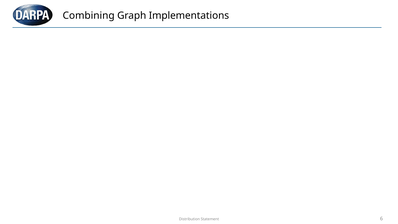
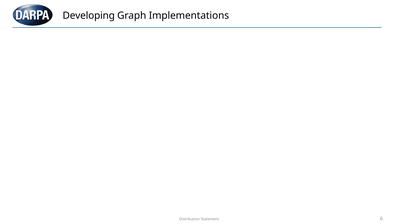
Combining: Combining -> Developing
